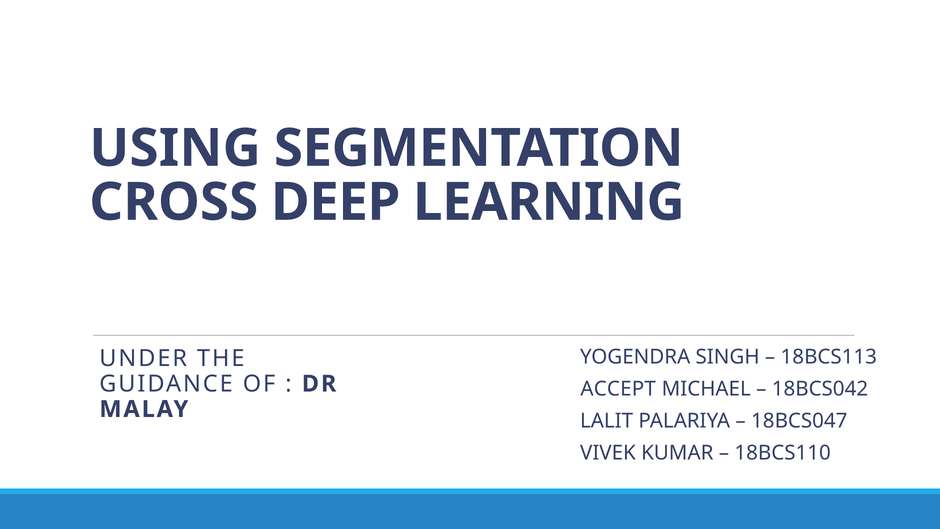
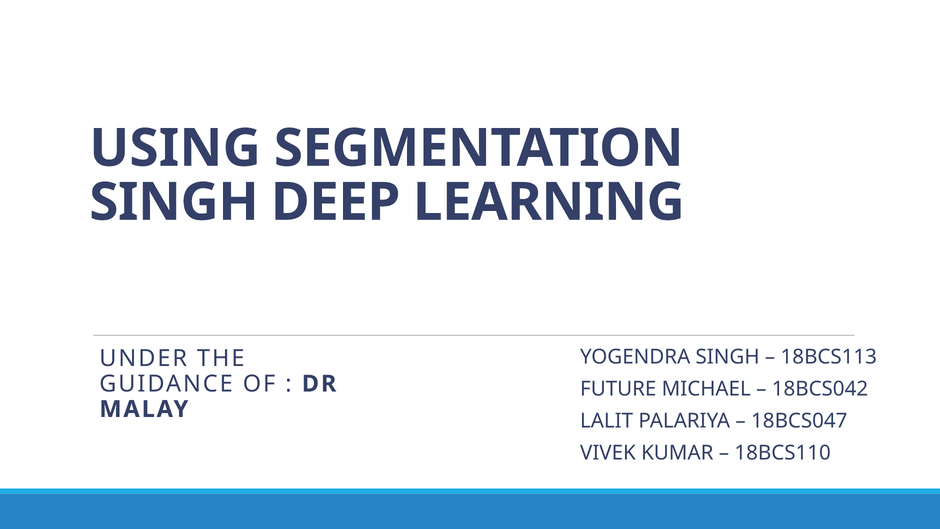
CROSS at (174, 202): CROSS -> SINGH
ACCEPT: ACCEPT -> FUTURE
